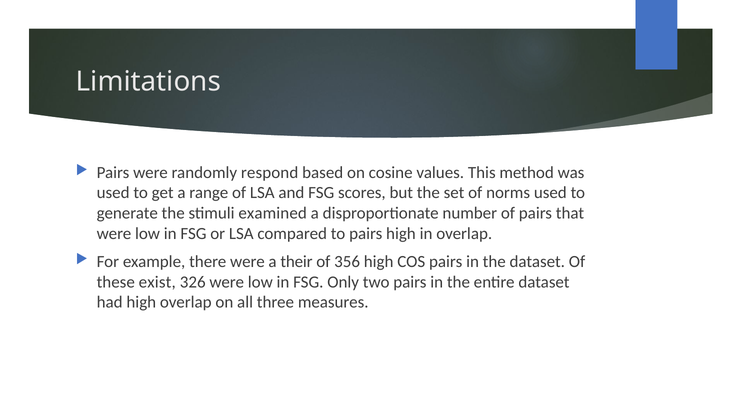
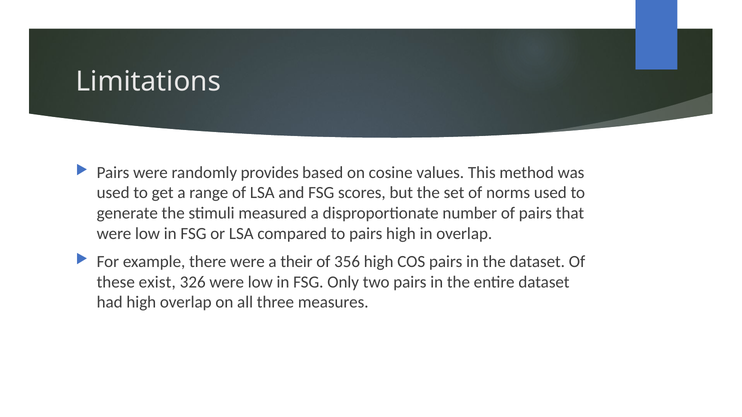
respond: respond -> provides
examined: examined -> measured
